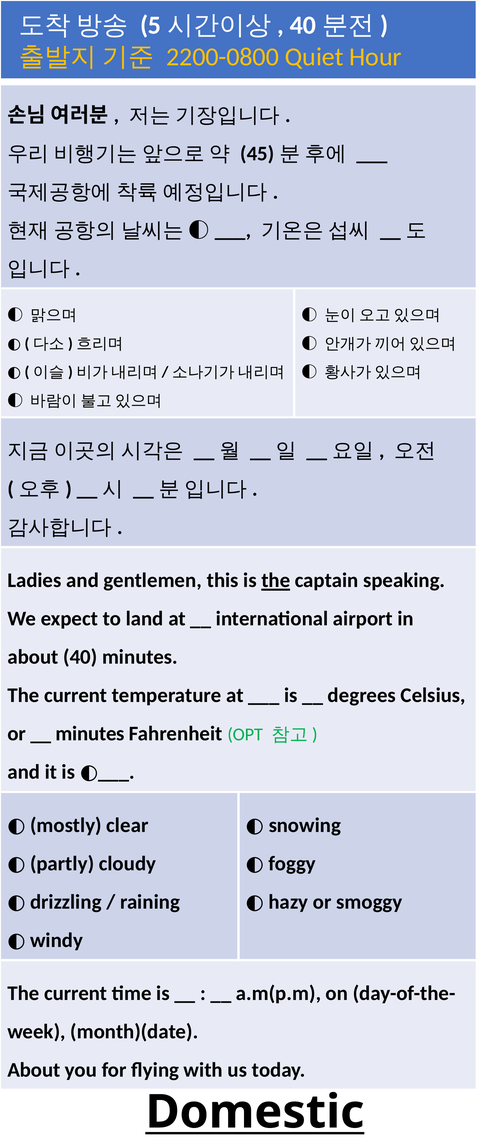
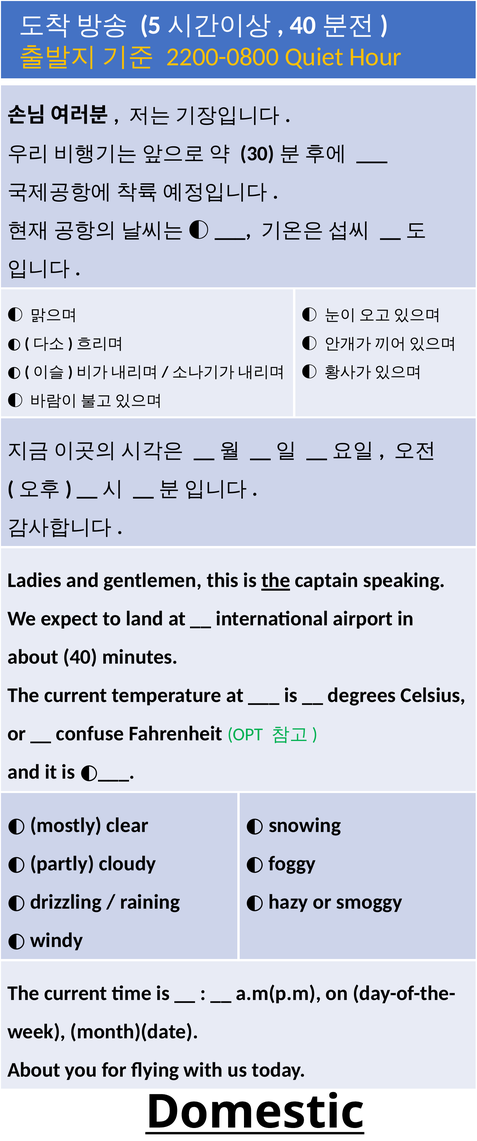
45: 45 -> 30
minutes at (90, 734): minutes -> confuse
